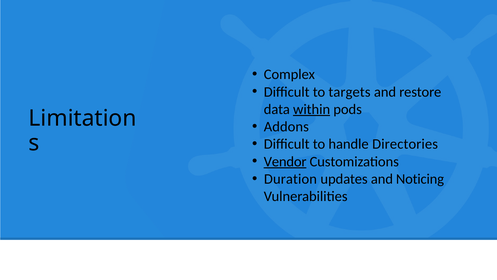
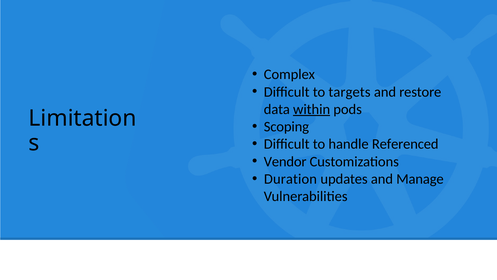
Addons: Addons -> Scoping
Directories: Directories -> Referenced
Vendor underline: present -> none
Noticing: Noticing -> Manage
